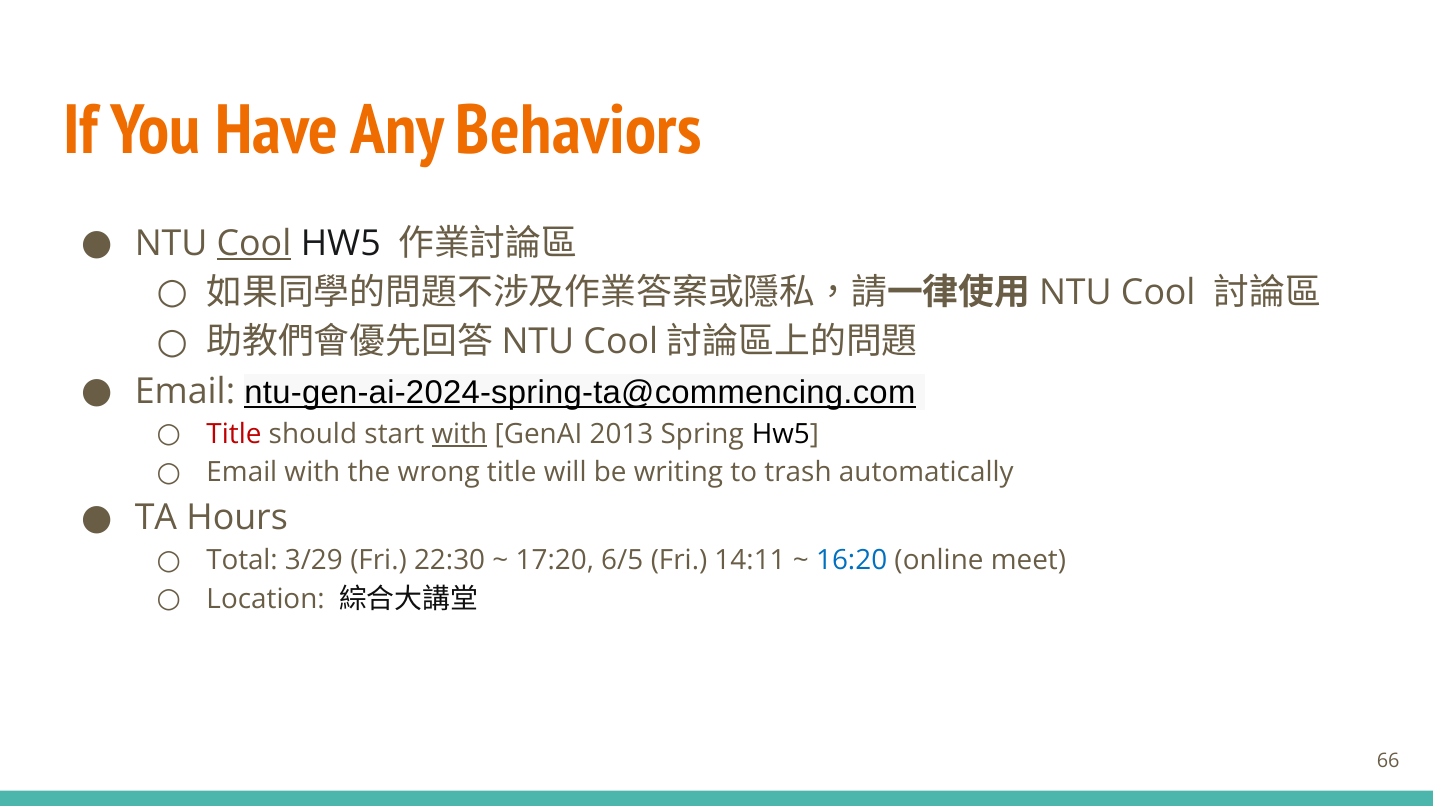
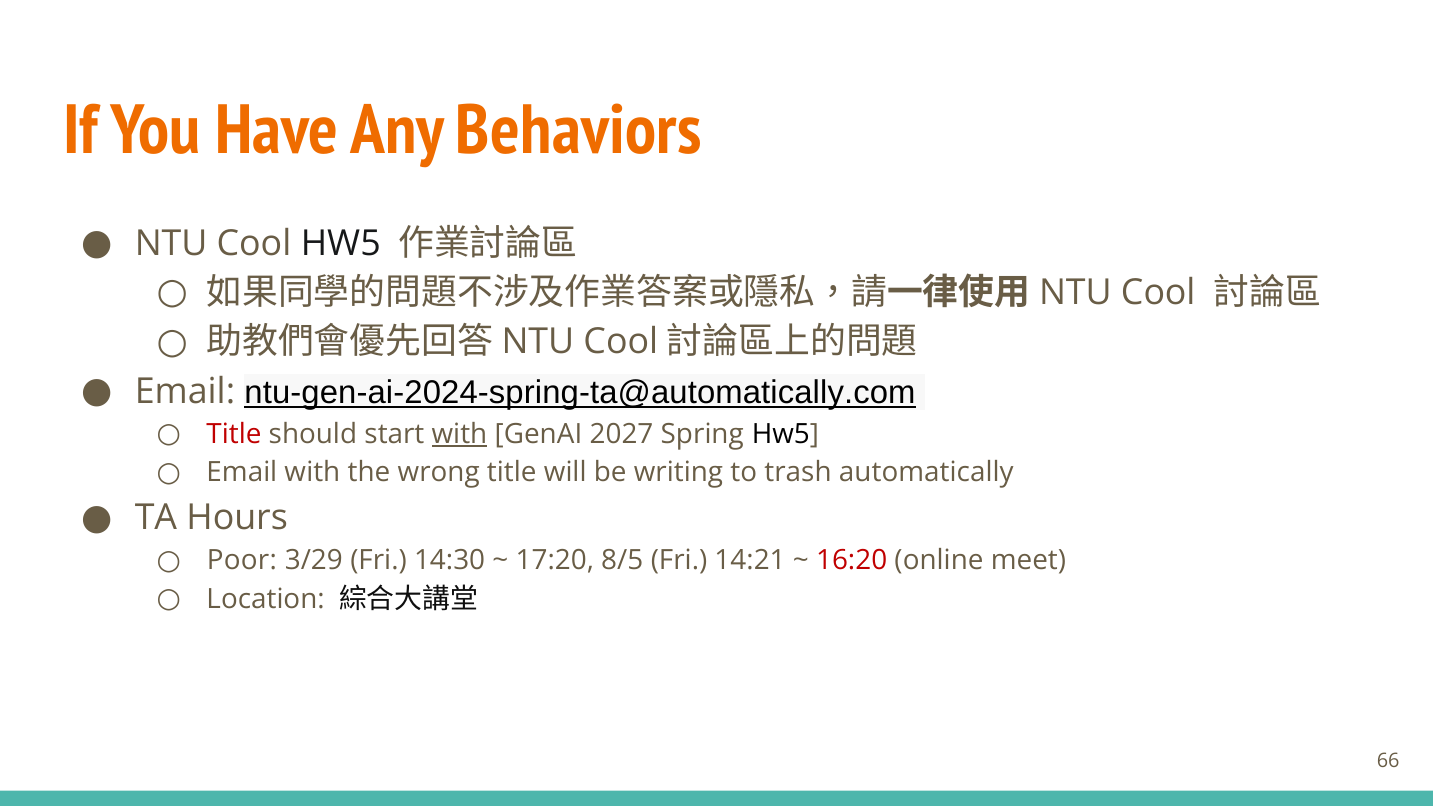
Cool at (254, 243) underline: present -> none
ntu-gen-ai-2024-spring-ta@commencing.com: ntu-gen-ai-2024-spring-ta@commencing.com -> ntu-gen-ai-2024-spring-ta@automatically.com
2013: 2013 -> 2027
Total: Total -> Poor
22:30: 22:30 -> 14:30
6/5: 6/5 -> 8/5
14:11: 14:11 -> 14:21
16:20 colour: blue -> red
